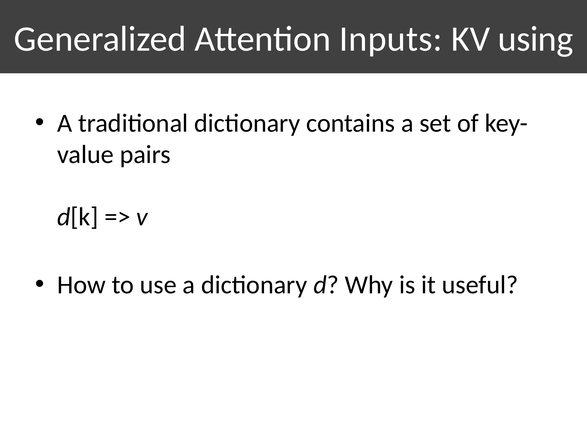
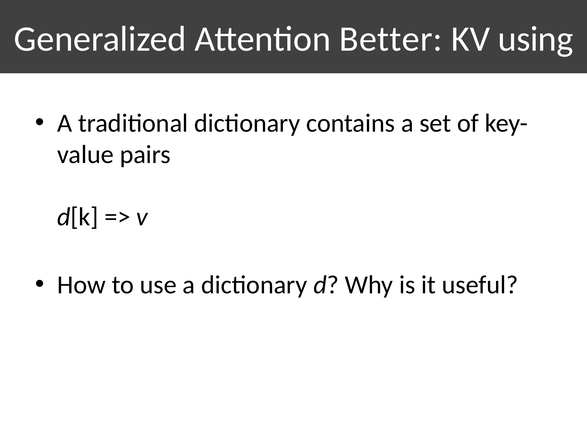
Inputs: Inputs -> Better
